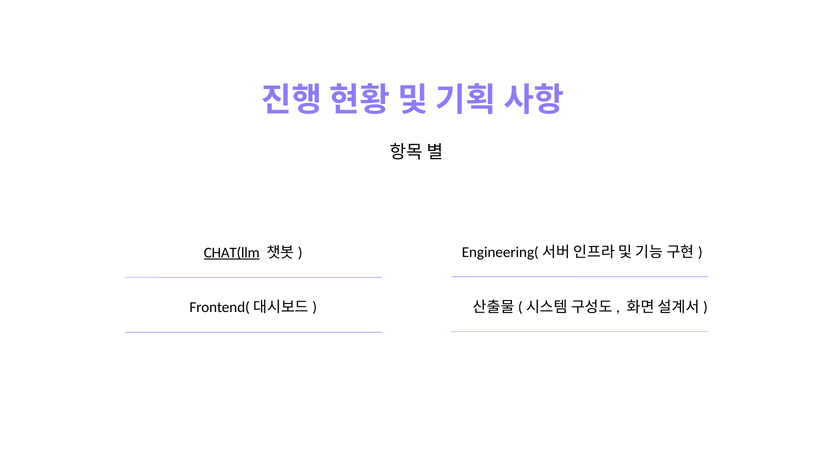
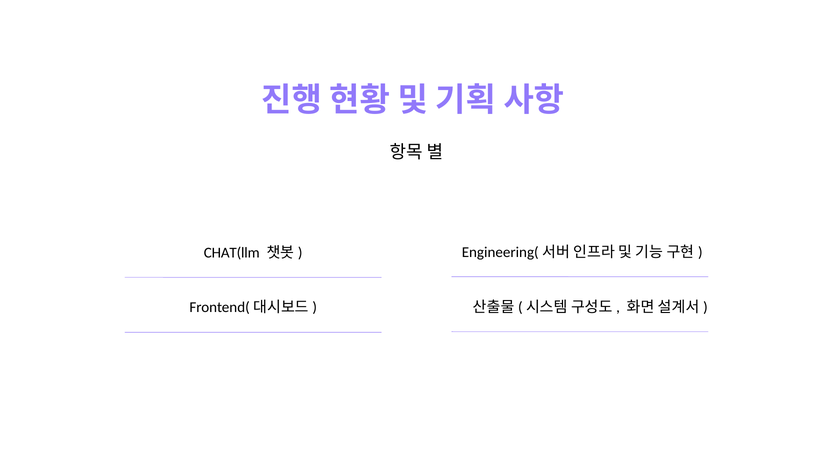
CHAT(llm underline: present -> none
